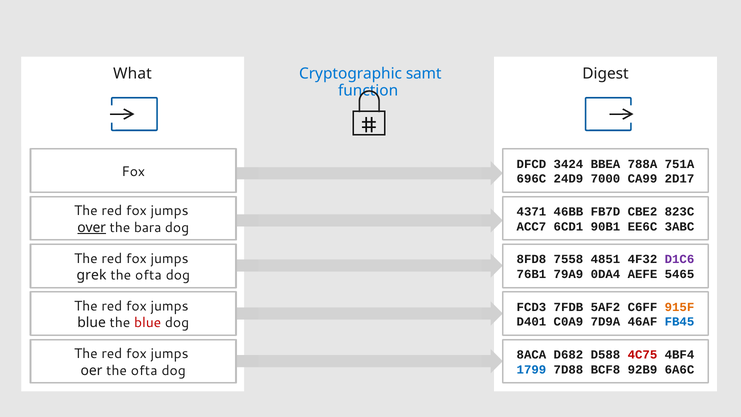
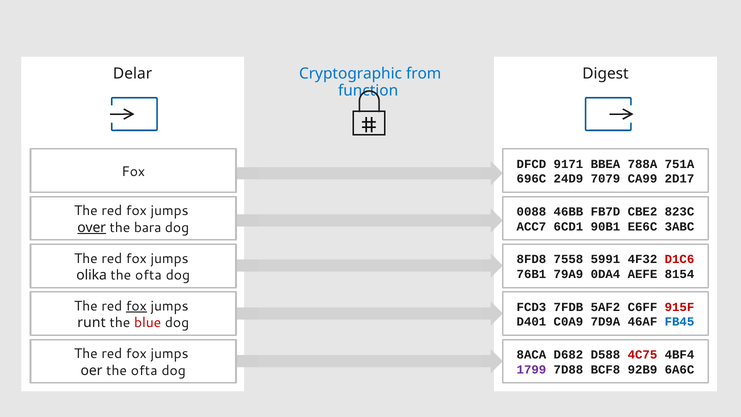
What: What -> Delar
samt: samt -> from
3424: 3424 -> 9171
7000: 7000 -> 7079
4371: 4371 -> 0088
4851: 4851 -> 5991
D1C6 colour: purple -> red
5465: 5465 -> 8154
grek: grek -> olika
fox at (136, 306) underline: none -> present
915F colour: orange -> red
blue at (92, 323): blue -> runt
1799 colour: blue -> purple
